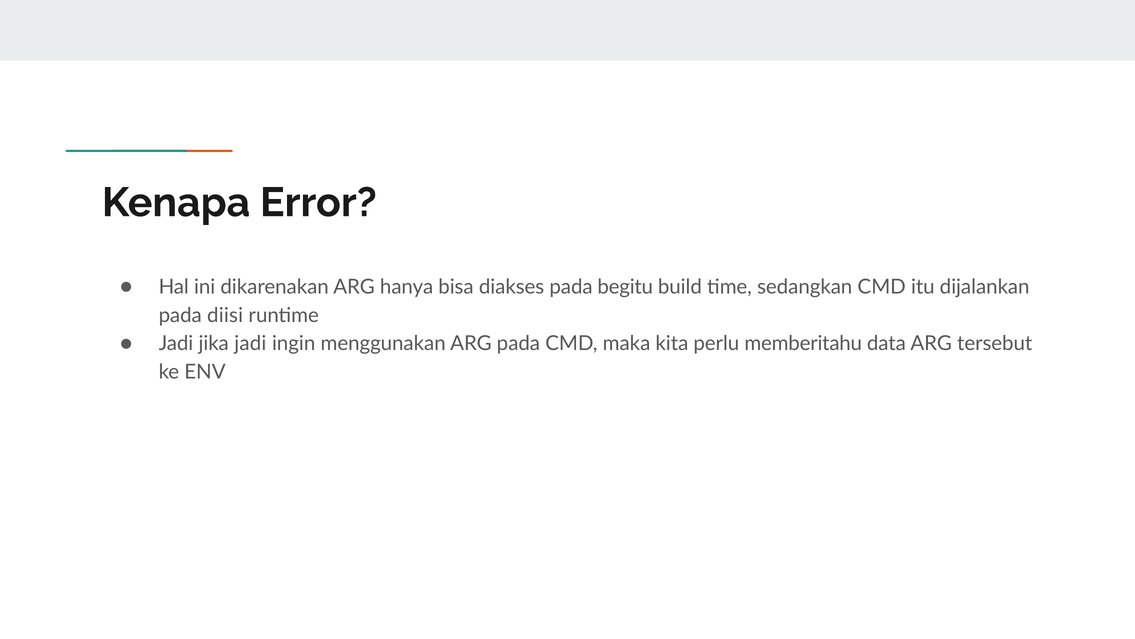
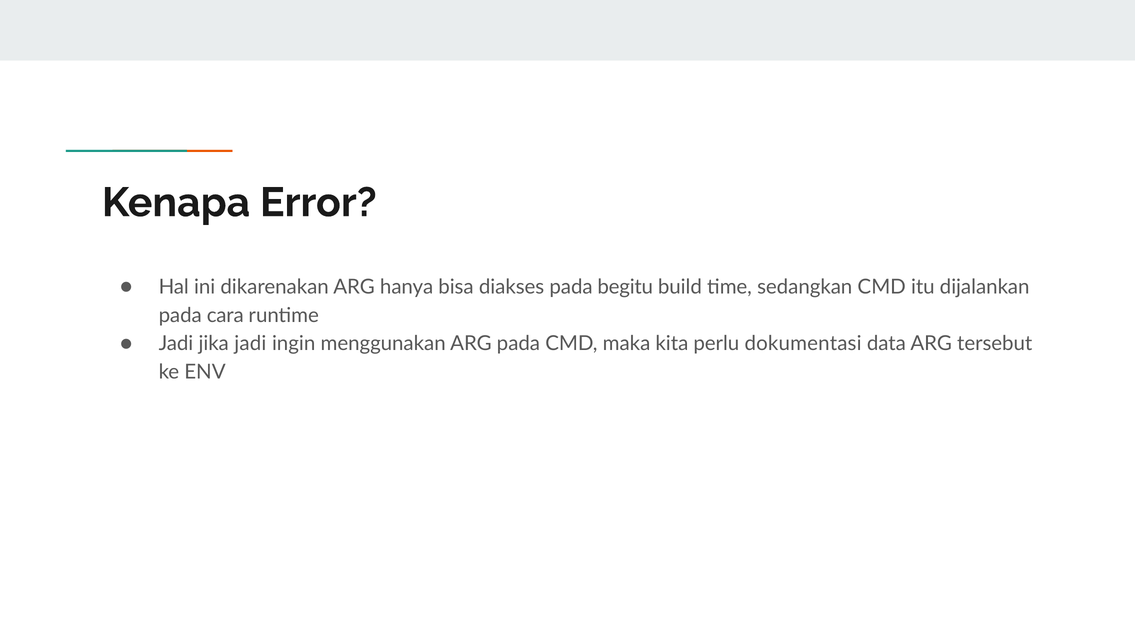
diisi: diisi -> cara
memberitahu: memberitahu -> dokumentasi
